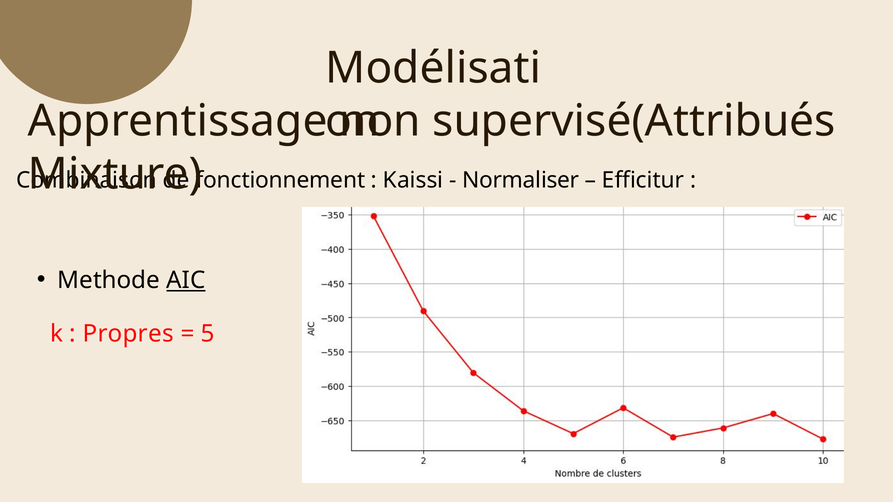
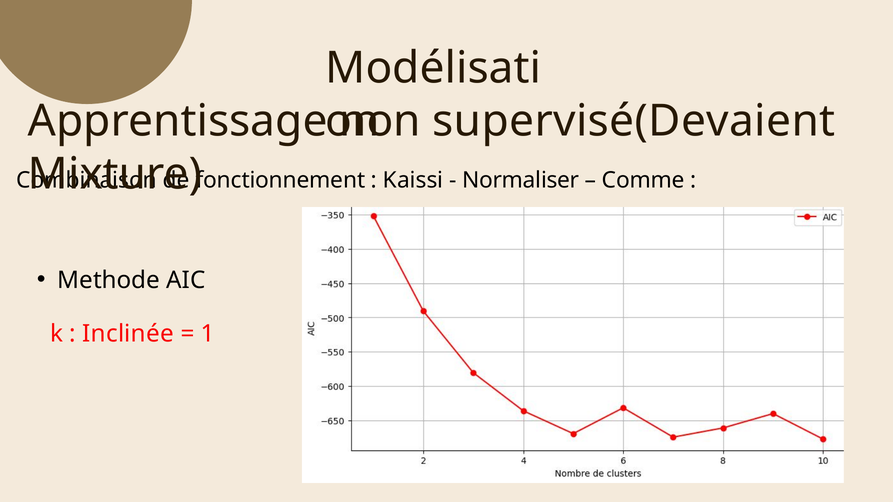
supervisé(Attribués: supervisé(Attribués -> supervisé(Devaient
Efficitur: Efficitur -> Comme
AIC underline: present -> none
Propres: Propres -> Inclinée
5: 5 -> 1
